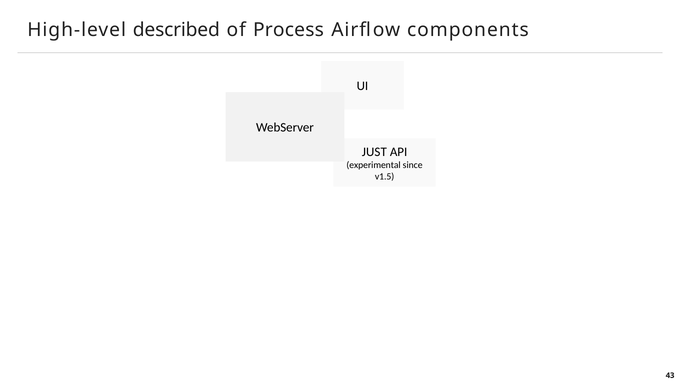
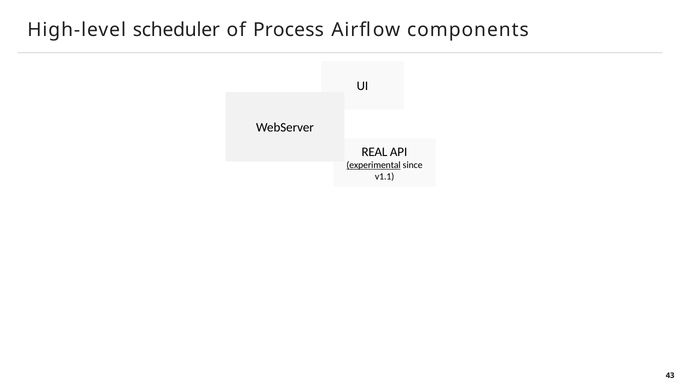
described: described -> scheduler
JUST: JUST -> REAL
experimental underline: none -> present
v1.5: v1.5 -> v1.1
